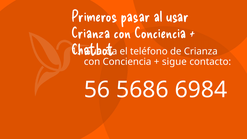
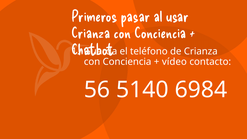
sigue: sigue -> vídeo
5686: 5686 -> 5140
